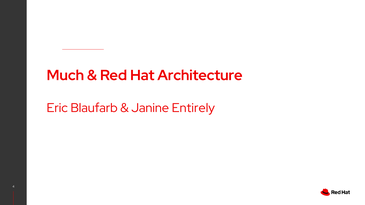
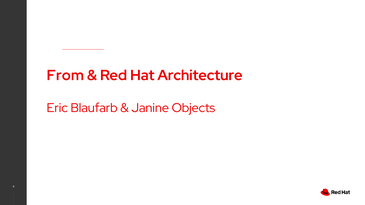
Much: Much -> From
Entirely: Entirely -> Objects
